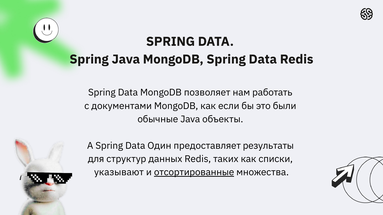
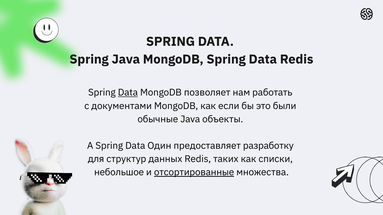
Data at (128, 93) underline: none -> present
результаты: результаты -> разработку
указывают: указывают -> небольшое
